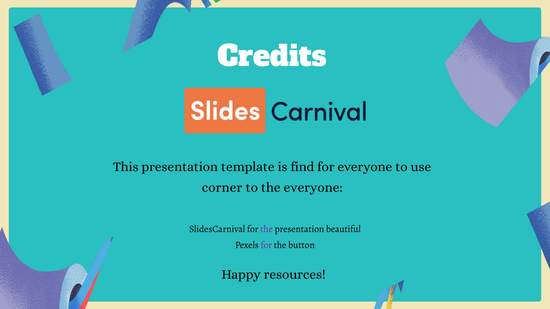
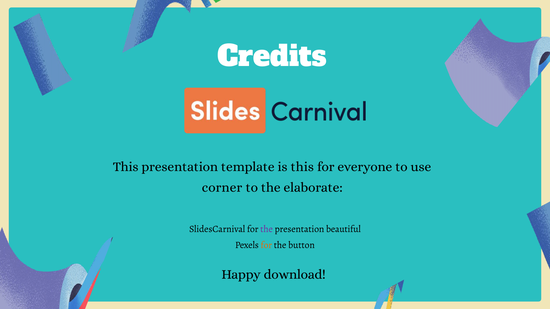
is find: find -> this
the everyone: everyone -> elaborate
for at (266, 245) colour: purple -> orange
resources: resources -> download
